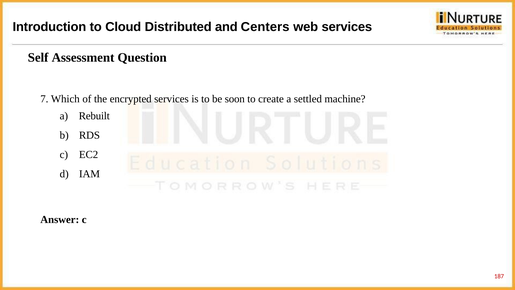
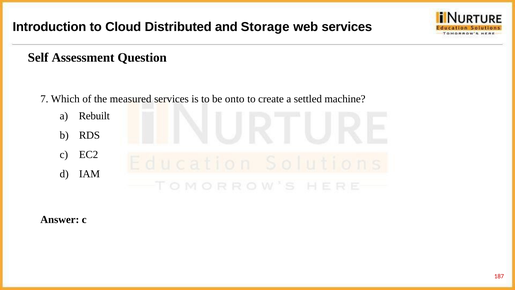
Centers: Centers -> Storage
encrypted: encrypted -> measured
soon: soon -> onto
